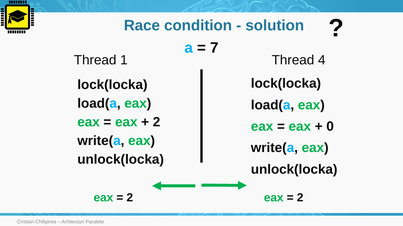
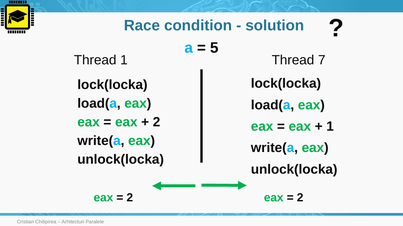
7: 7 -> 5
4: 4 -> 7
0 at (330, 127): 0 -> 1
